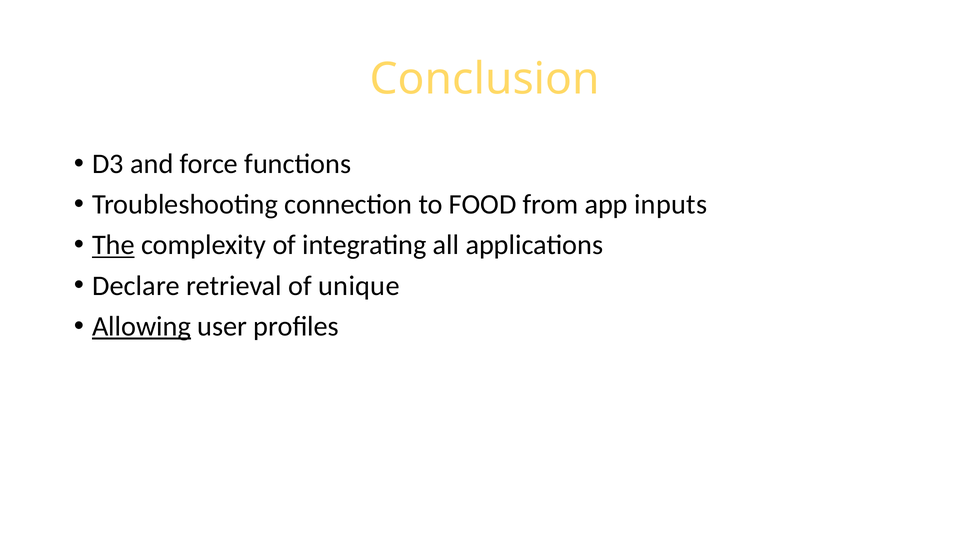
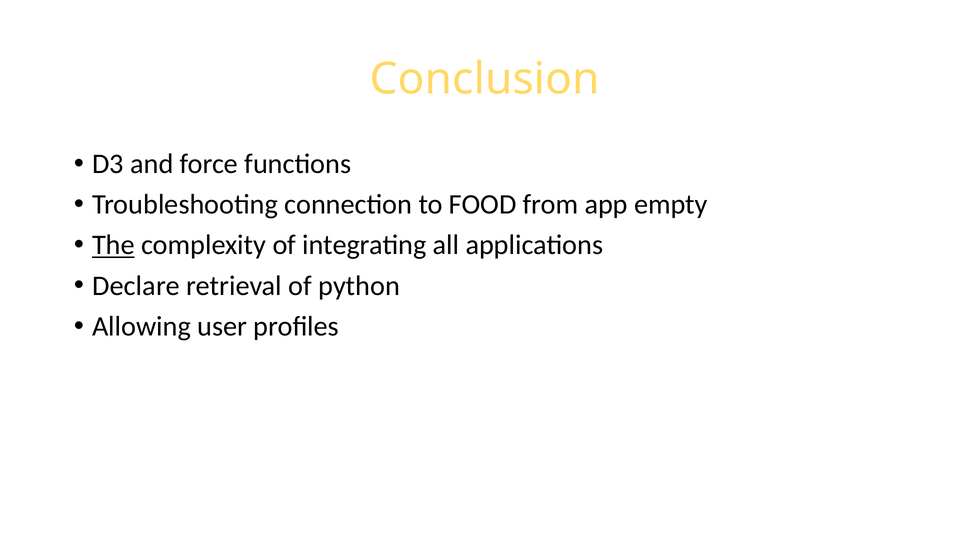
inputs: inputs -> empty
unique: unique -> python
Allowing underline: present -> none
